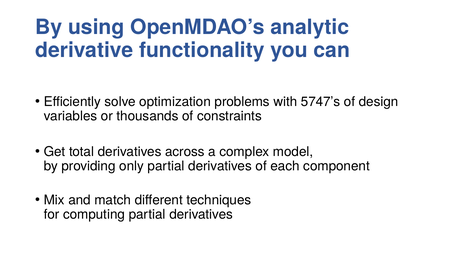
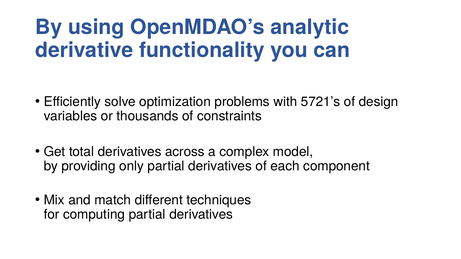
5747’s: 5747’s -> 5721’s
